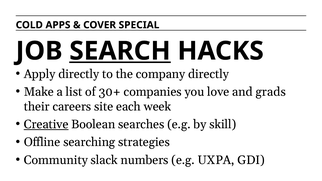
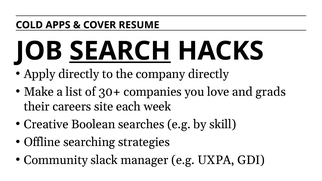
SPECIAL: SPECIAL -> RESUME
Creative underline: present -> none
numbers: numbers -> manager
